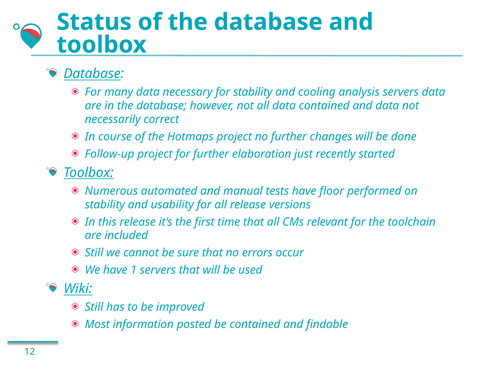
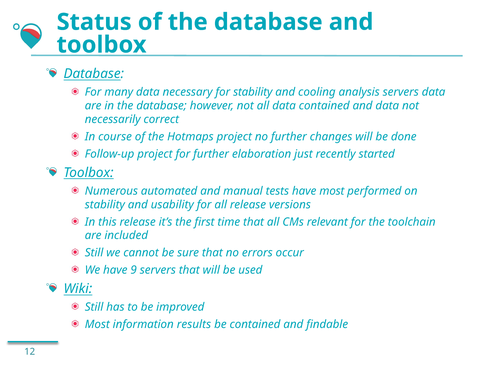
have floor: floor -> most
1: 1 -> 9
posted: posted -> results
